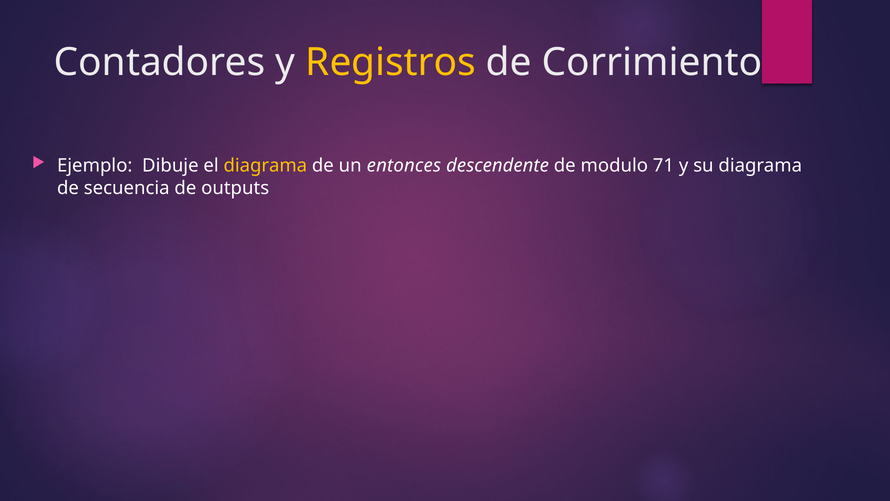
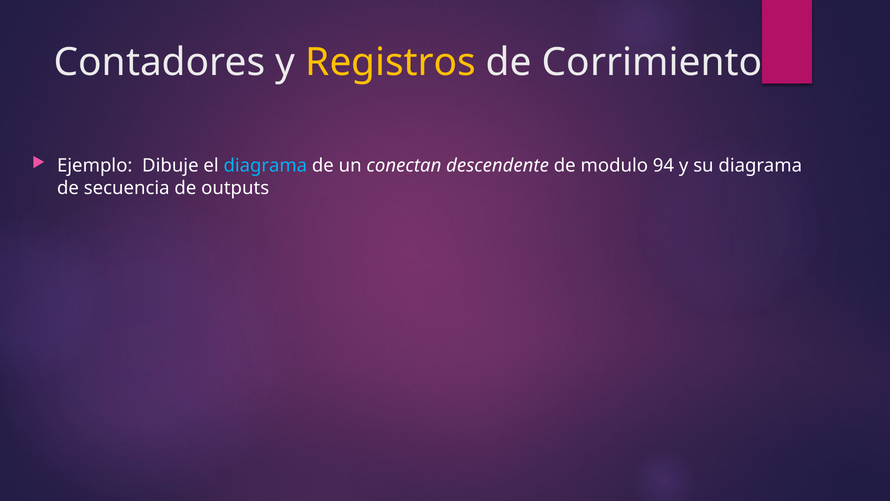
diagrama at (265, 166) colour: yellow -> light blue
entonces: entonces -> conectan
71: 71 -> 94
